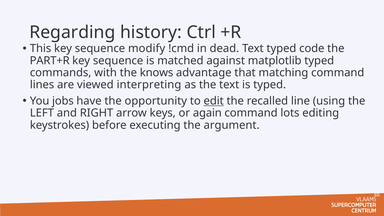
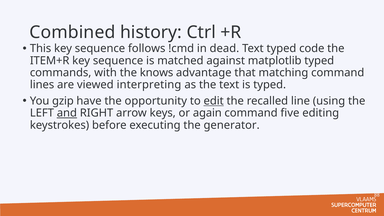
Regarding: Regarding -> Combined
modify: modify -> follows
PART+R: PART+R -> ITEM+R
jobs: jobs -> gzip
and underline: none -> present
lots: lots -> five
argument: argument -> generator
